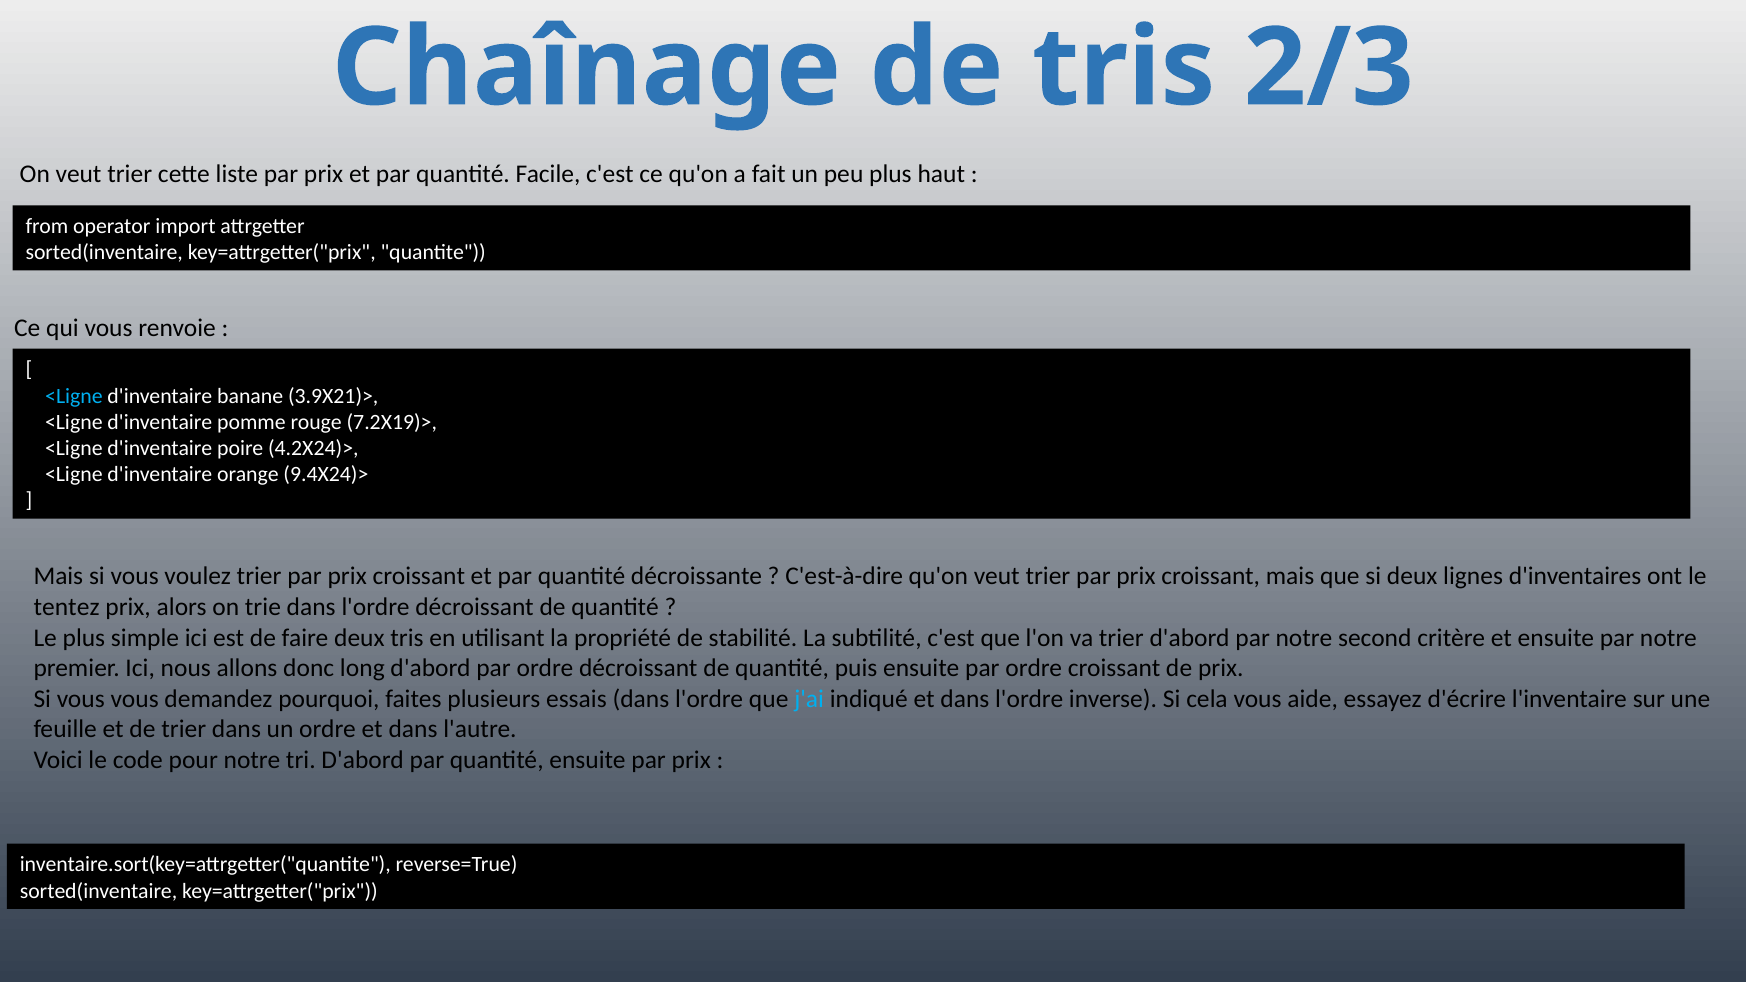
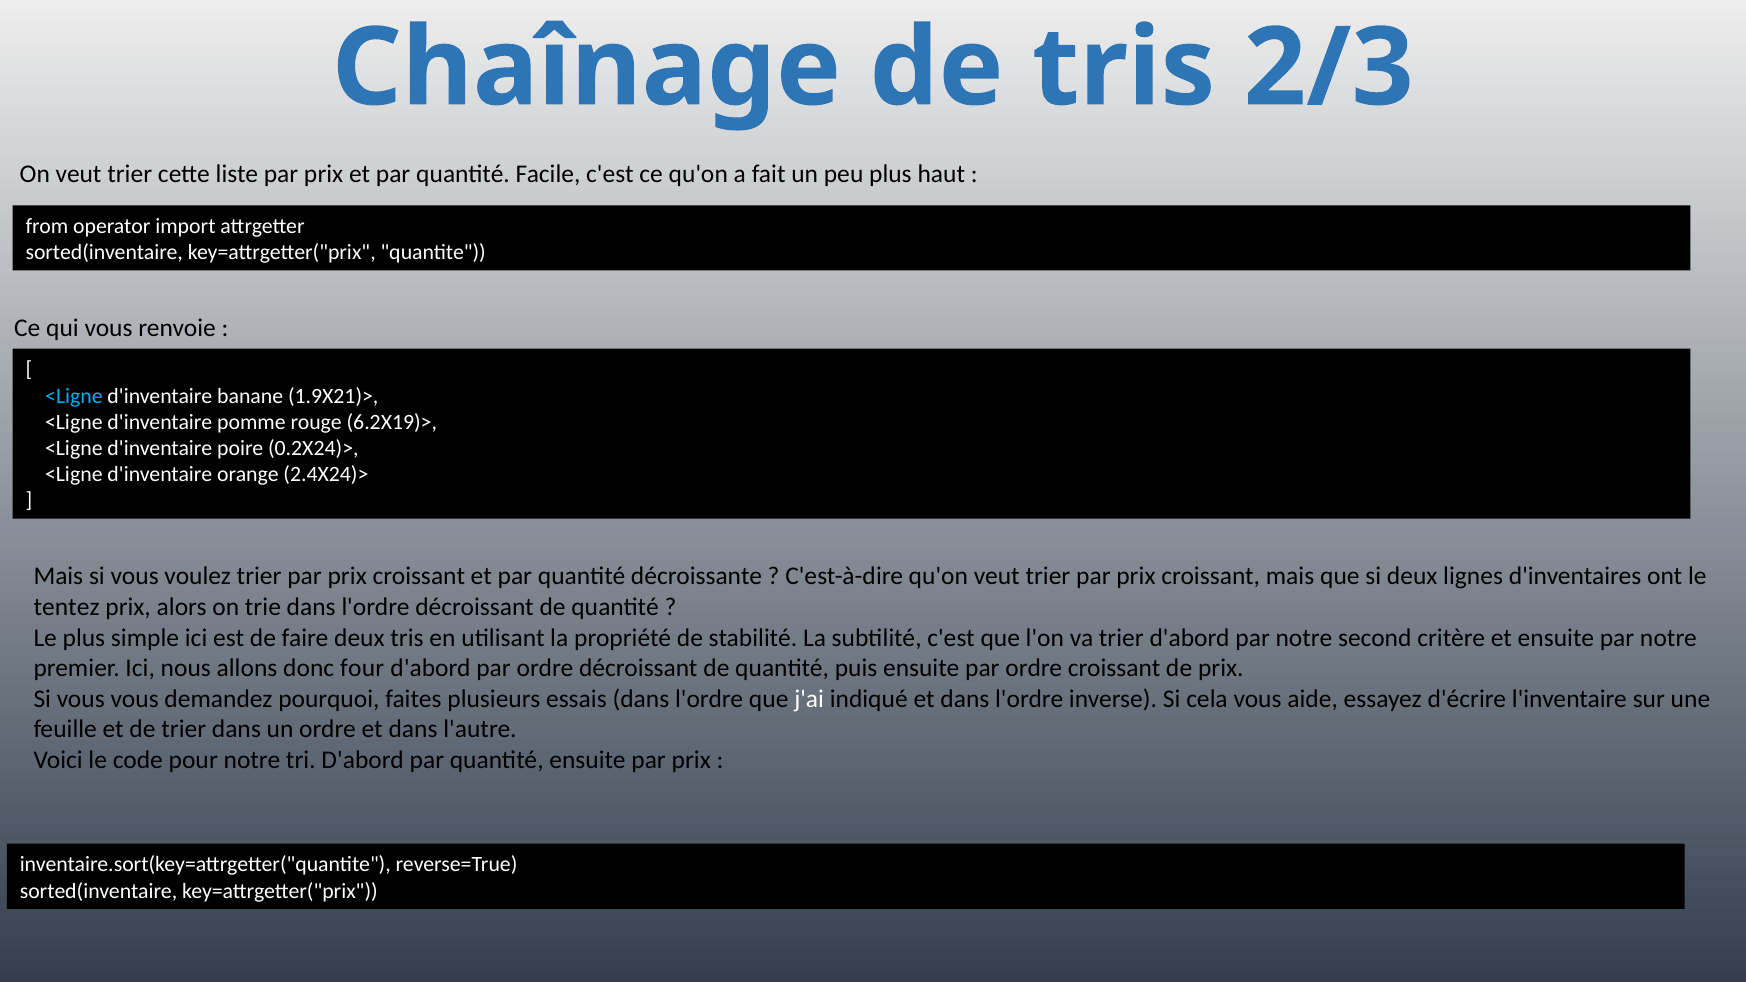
3.9X21)>: 3.9X21)> -> 1.9X21)>
7.2X19)>: 7.2X19)> -> 6.2X19)>
4.2X24)>: 4.2X24)> -> 0.2X24)>
9.4X24)>: 9.4X24)> -> 2.4X24)>
long: long -> four
j'ai colour: light blue -> white
